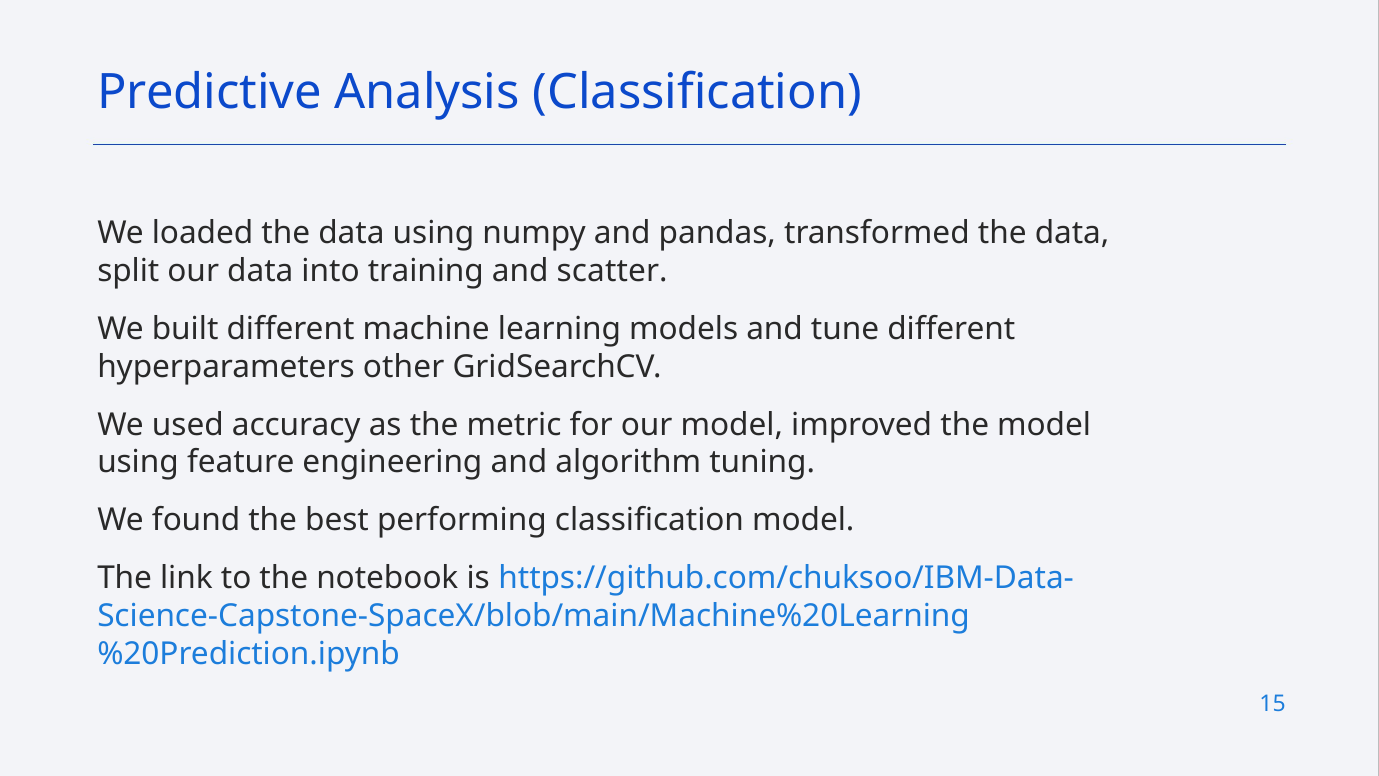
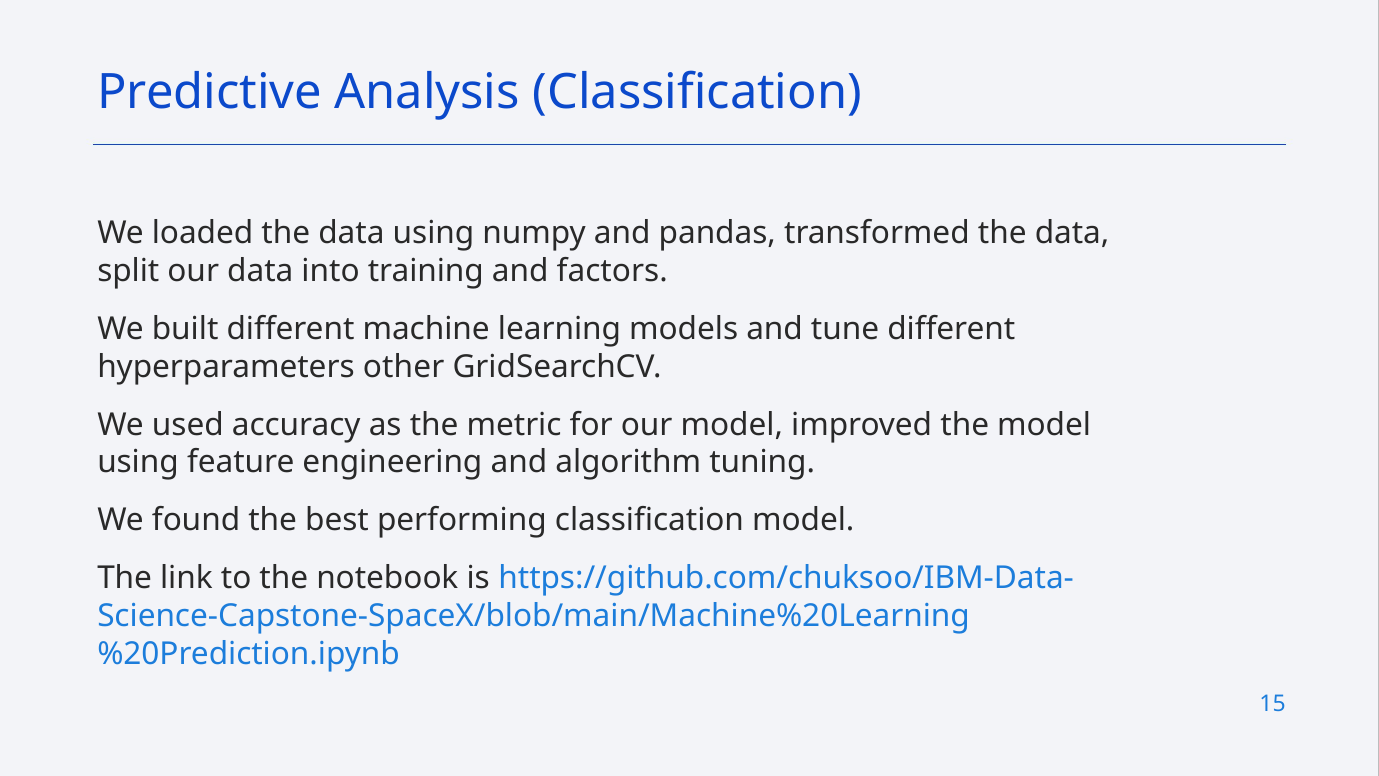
scatter: scatter -> factors
